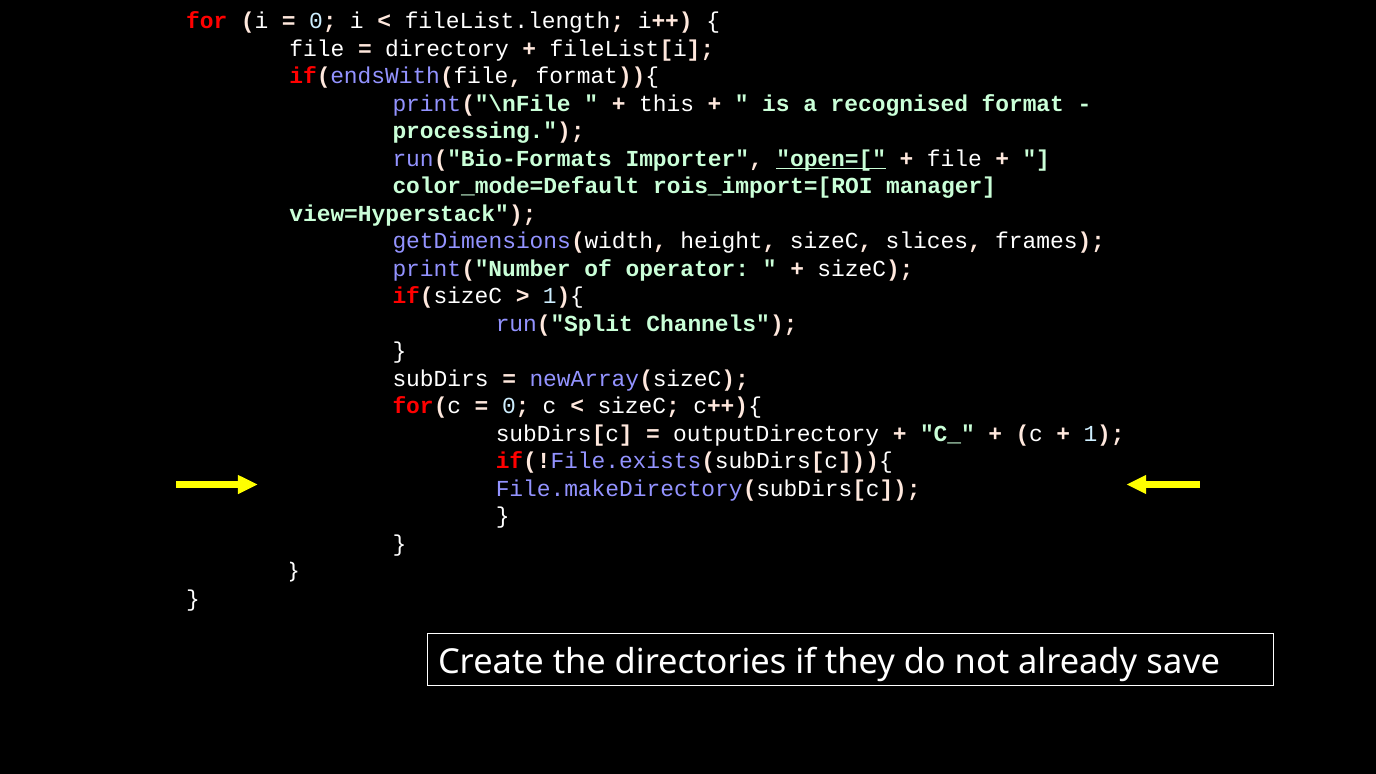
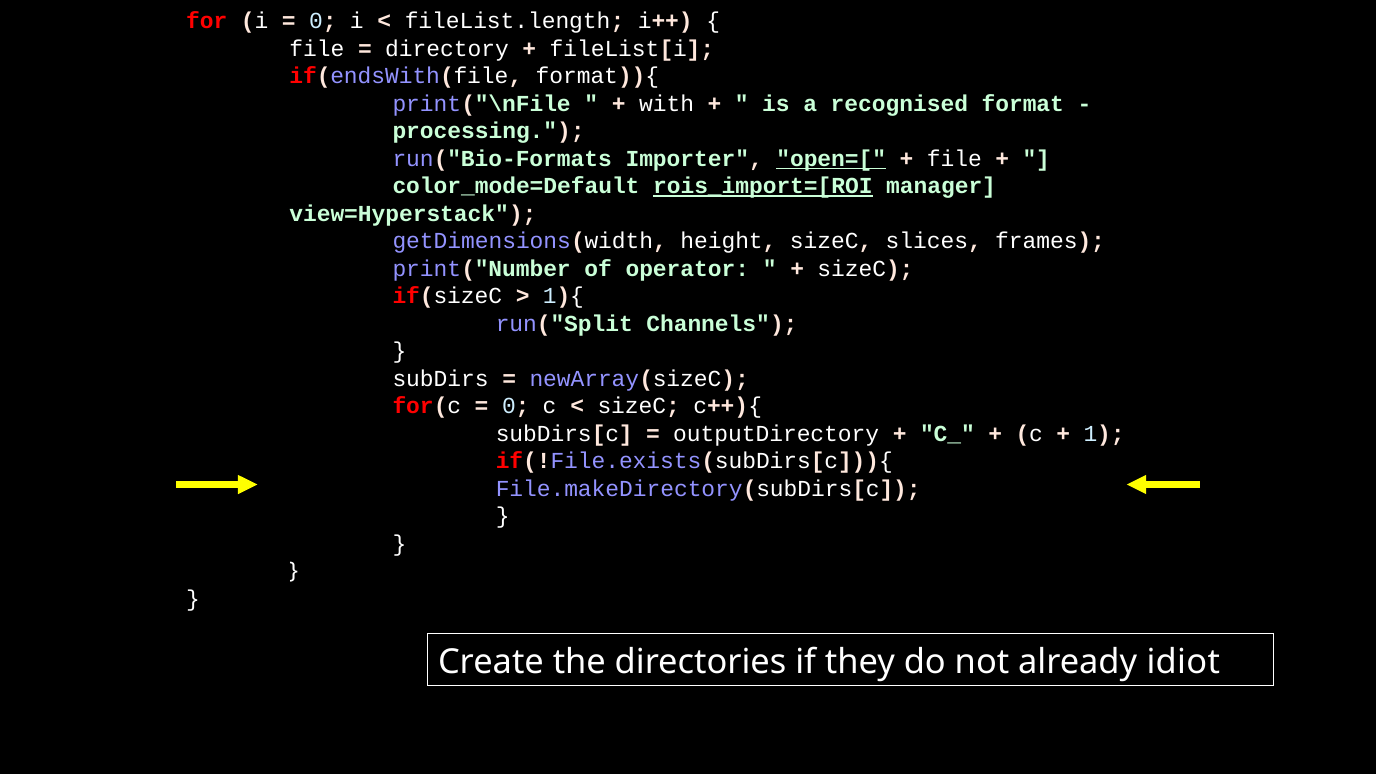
this: this -> with
rois_import=[ROI underline: none -> present
save: save -> idiot
